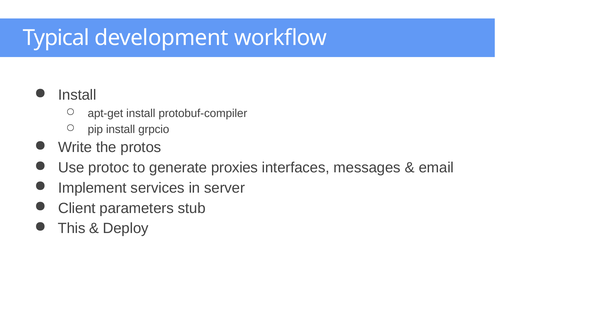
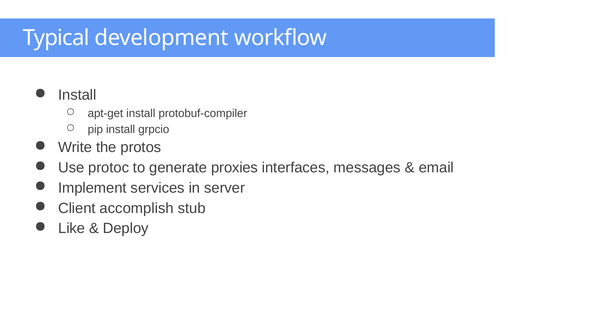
parameters: parameters -> accomplish
This: This -> Like
